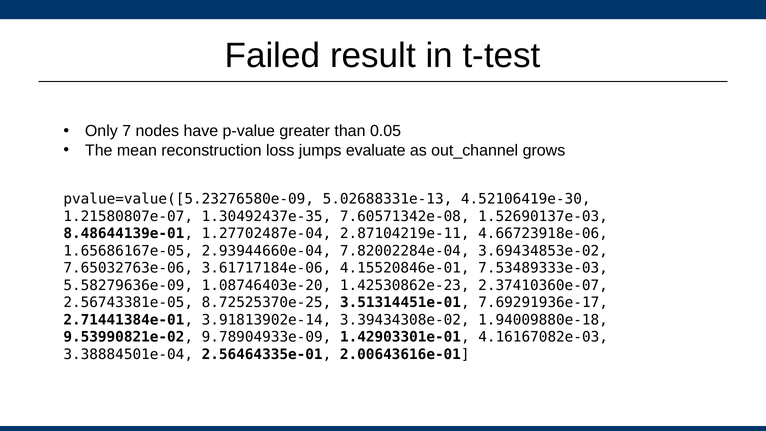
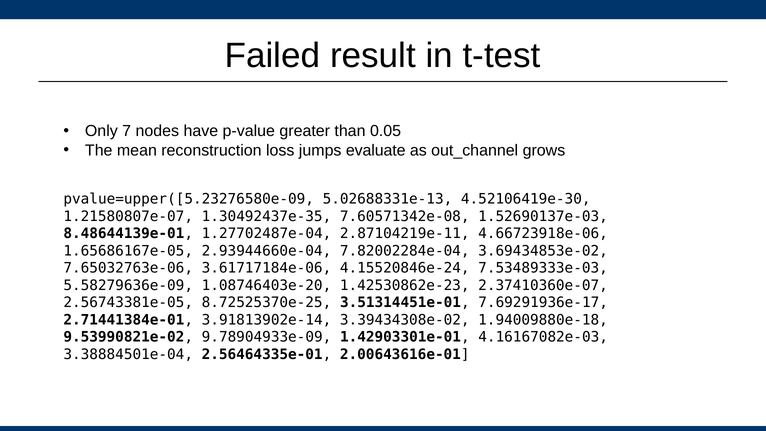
pvalue=value([5.23276580e-09: pvalue=value([5.23276580e-09 -> pvalue=upper([5.23276580e-09
4.15520846e-01: 4.15520846e-01 -> 4.15520846e-24
